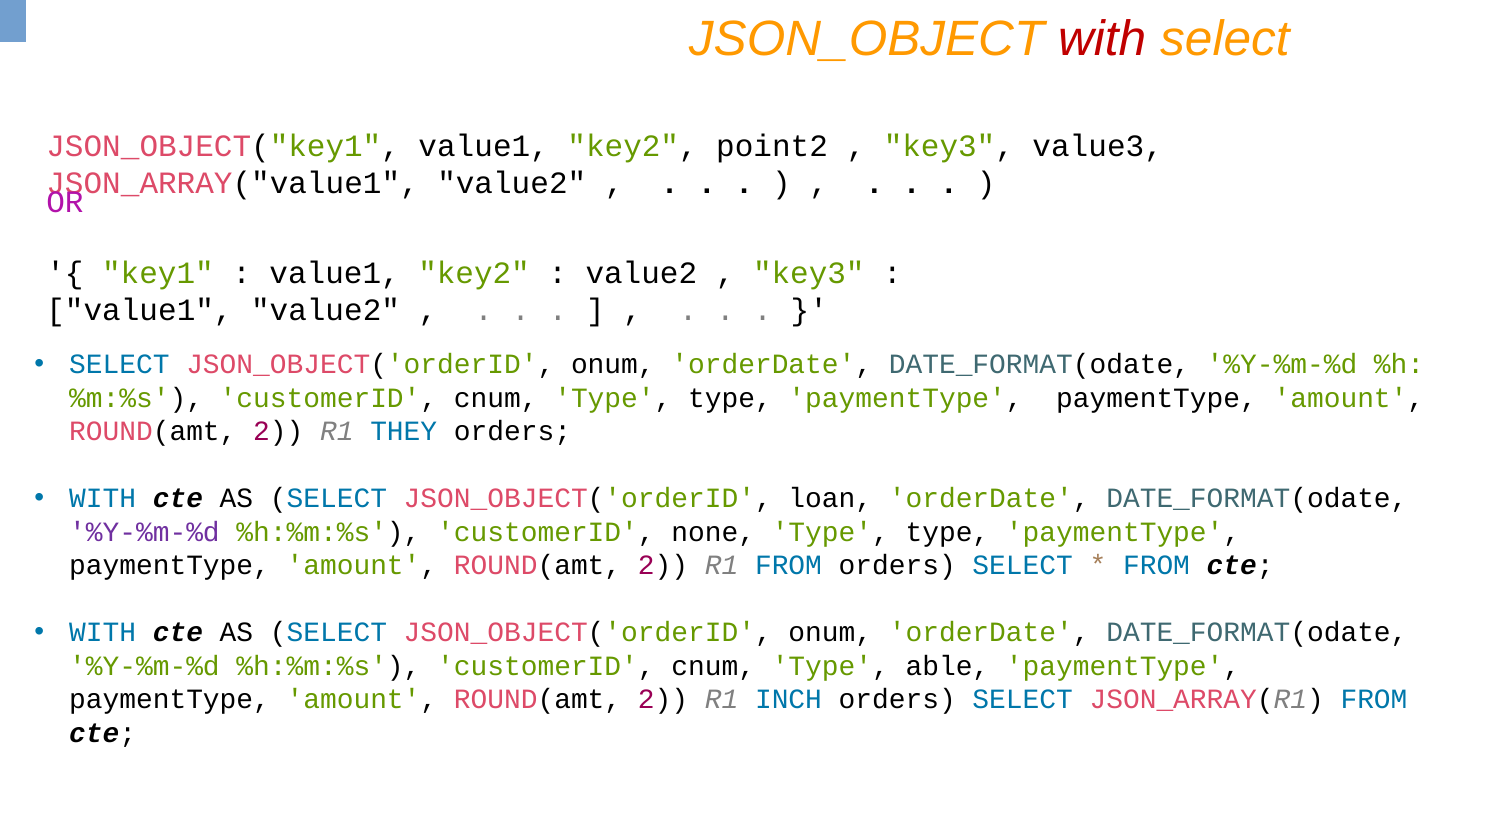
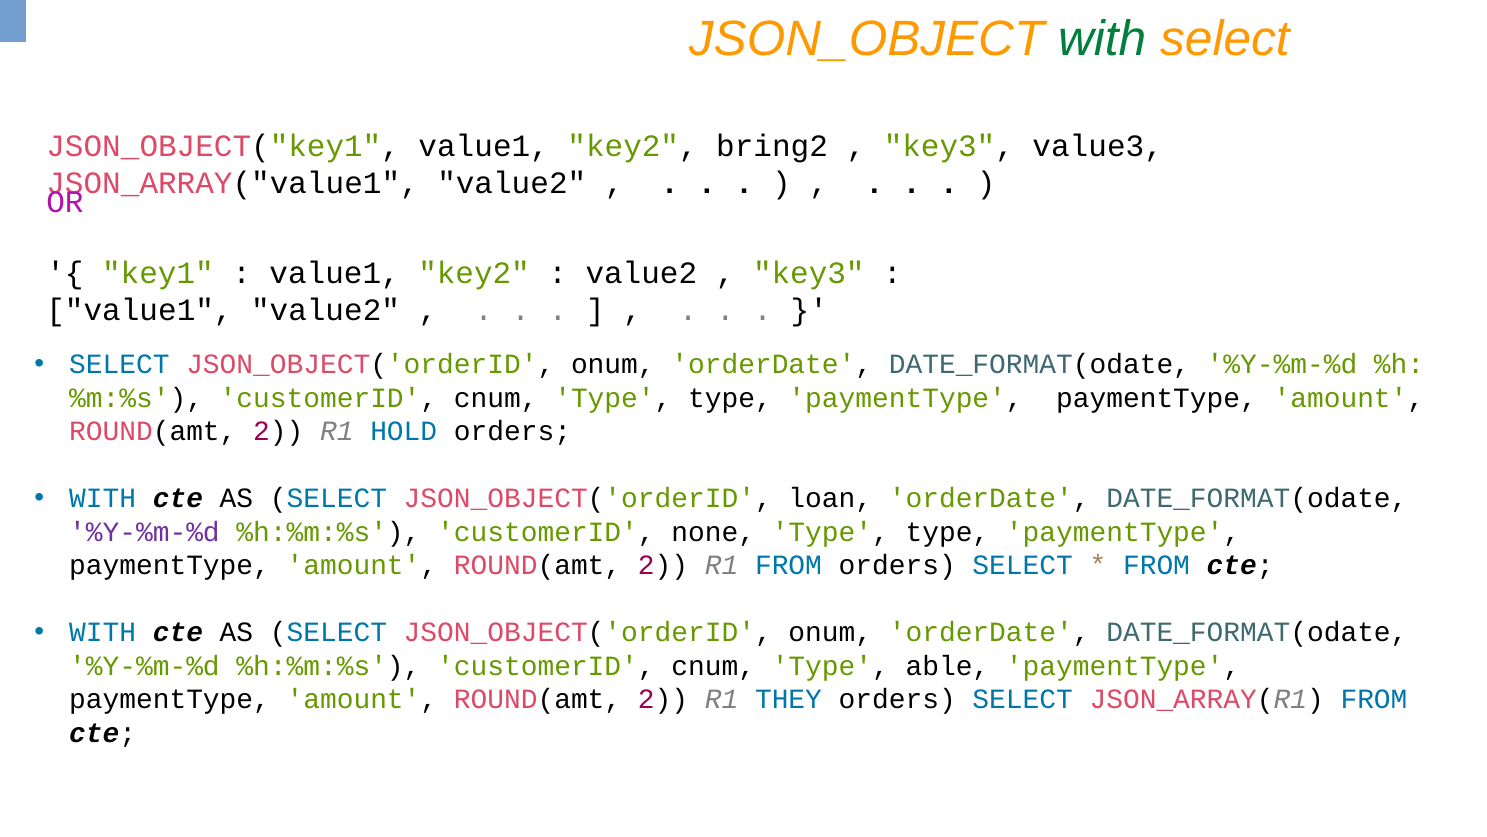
with at (1102, 39) colour: red -> green
point2: point2 -> bring2
THEY: THEY -> HOLD
INCH: INCH -> THEY
